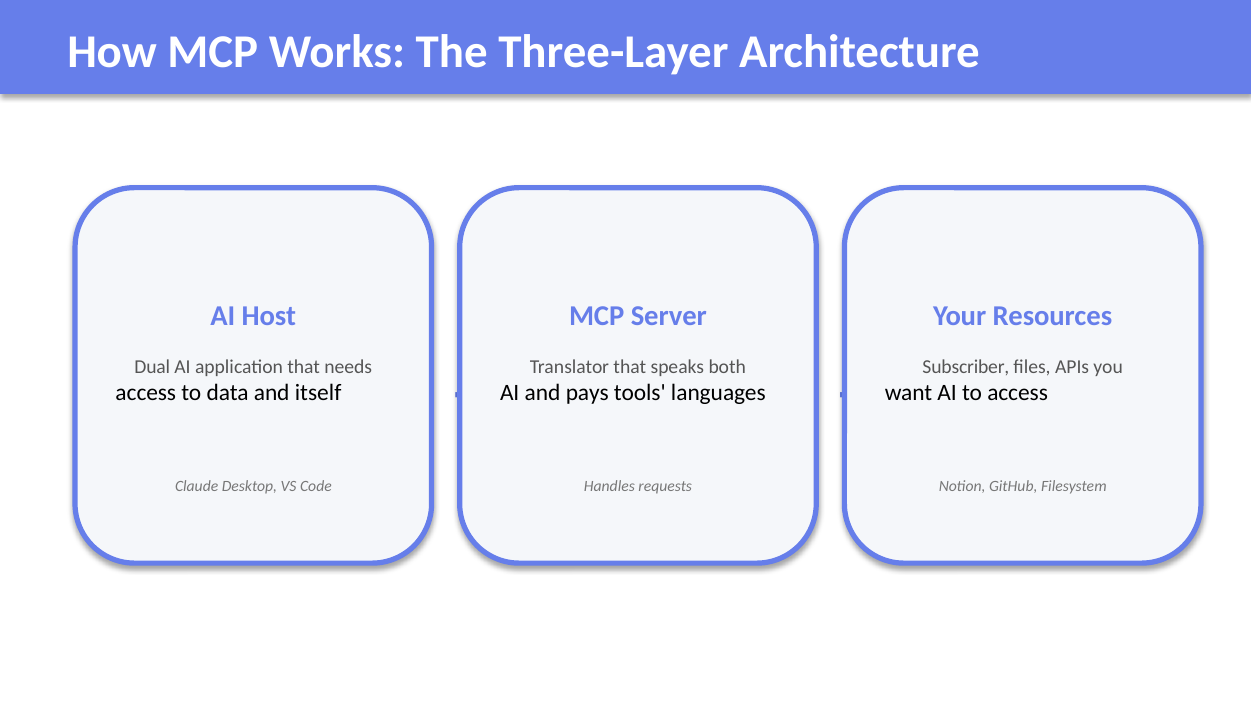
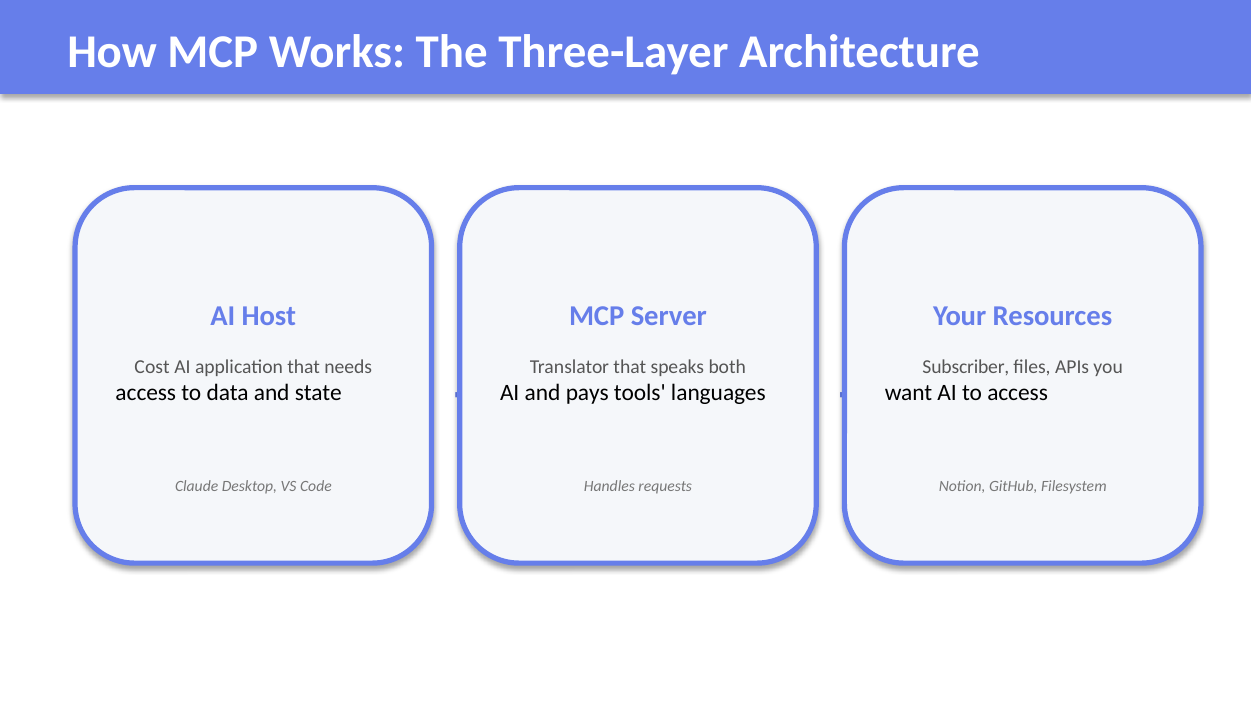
Dual: Dual -> Cost
itself: itself -> state
